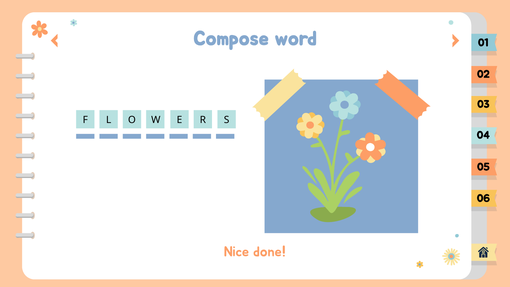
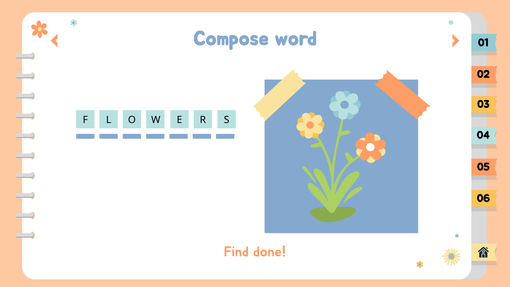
Nice: Nice -> Find
